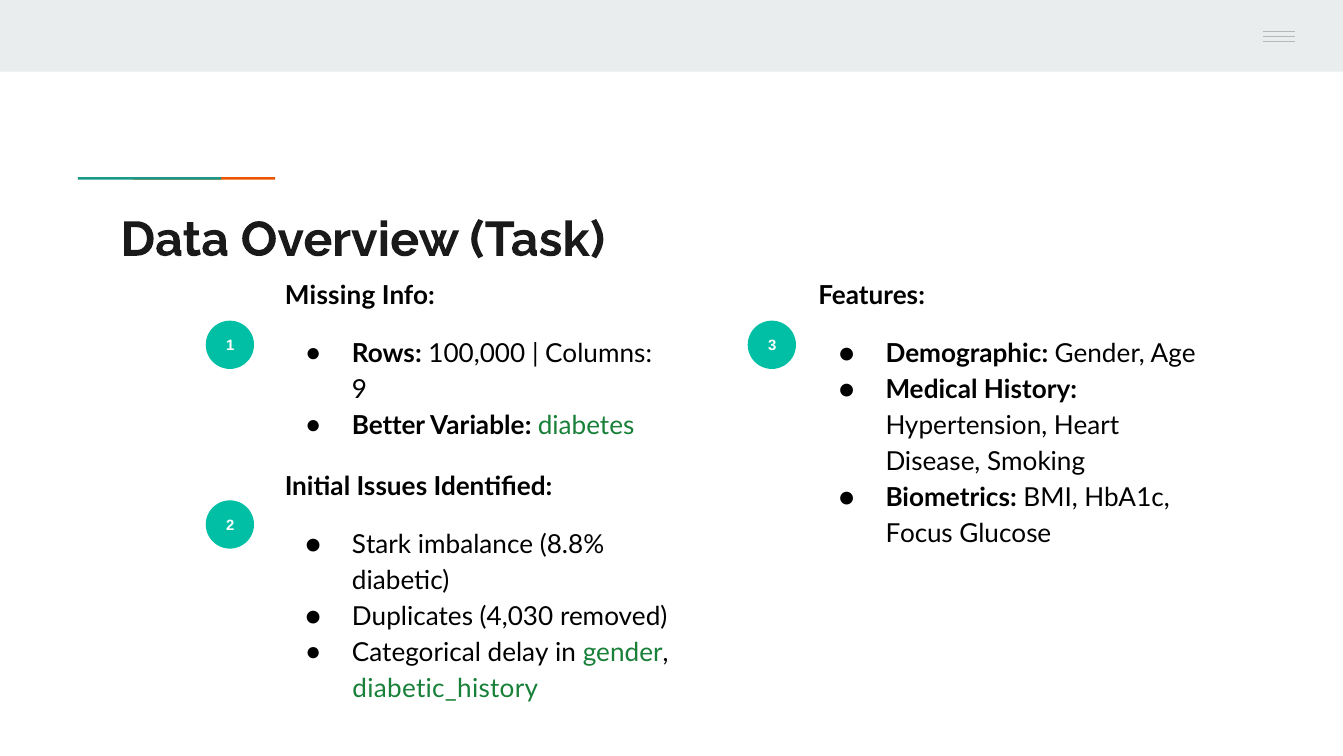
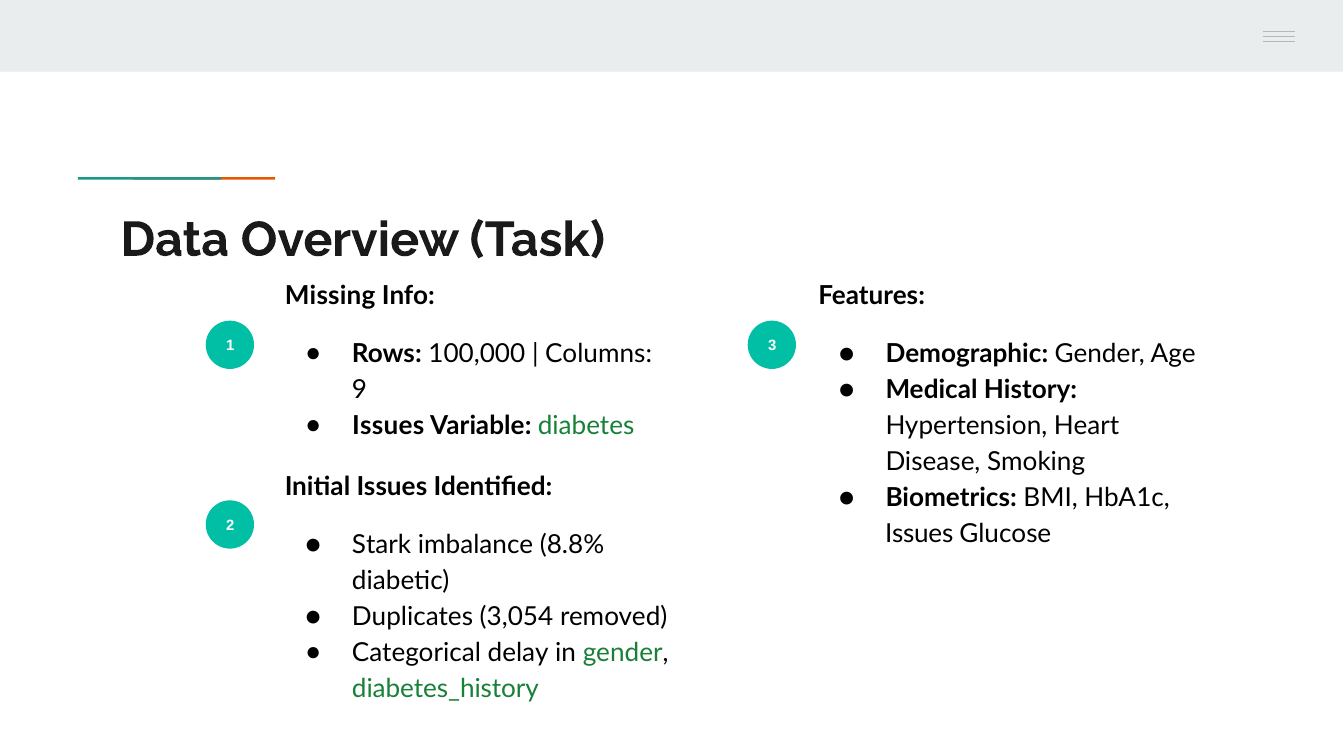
Better at (389, 426): Better -> Issues
Focus at (919, 534): Focus -> Issues
4,030: 4,030 -> 3,054
diabetic_history: diabetic_history -> diabetes_history
